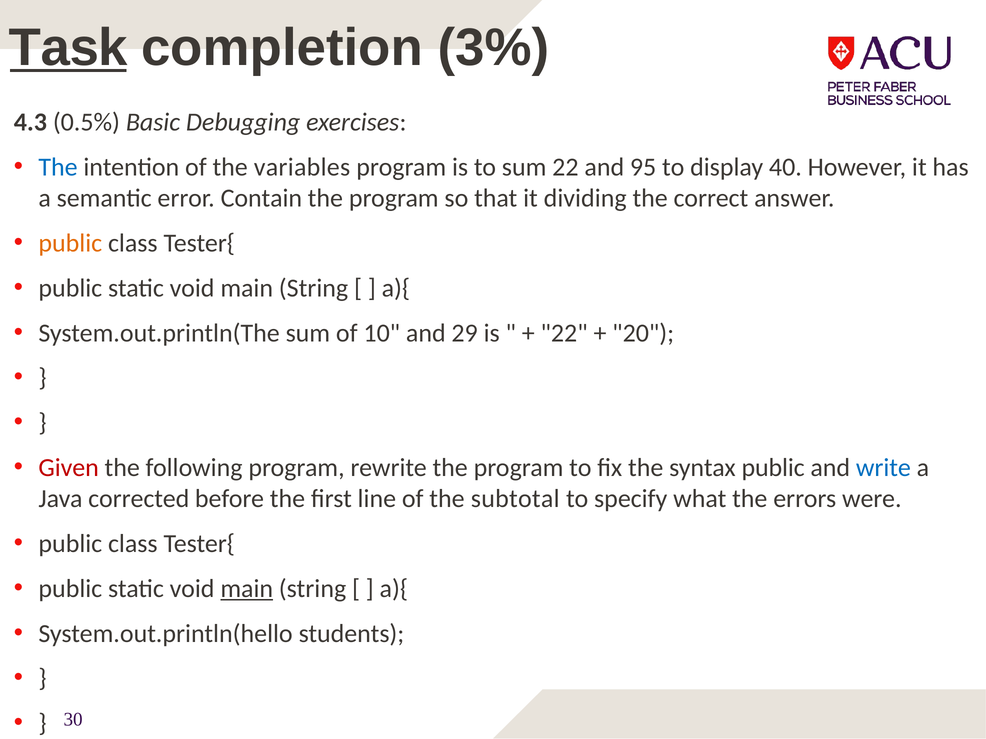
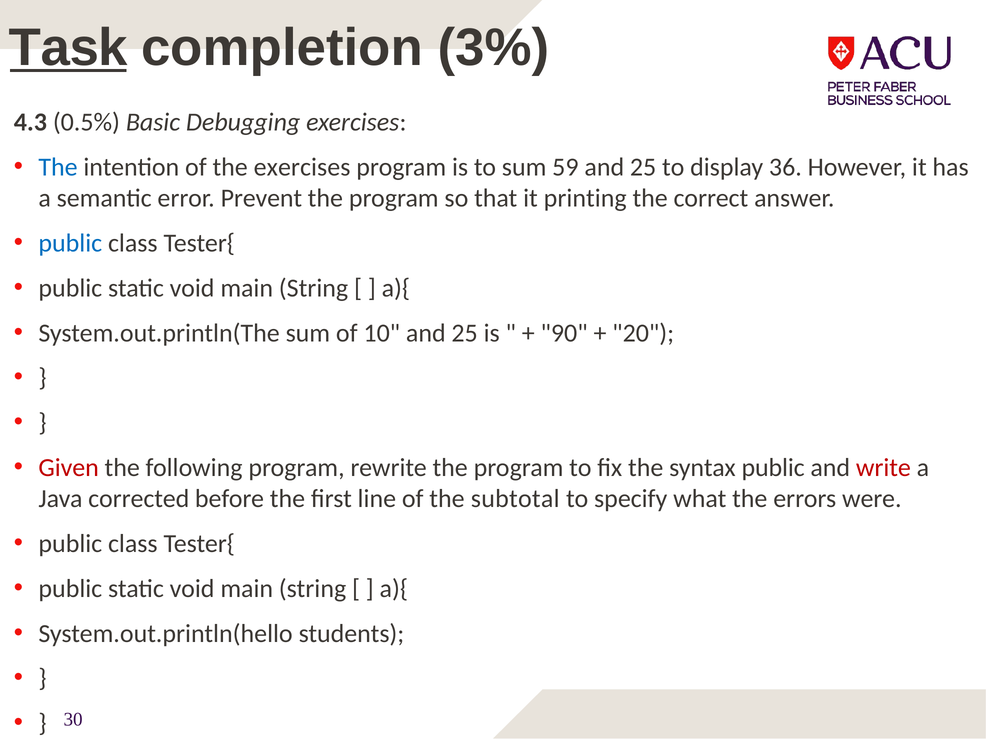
the variables: variables -> exercises
sum 22: 22 -> 59
95 at (643, 167): 95 -> 25
40: 40 -> 36
Contain: Contain -> Prevent
dividing: dividing -> printing
public at (70, 243) colour: orange -> blue
10 and 29: 29 -> 25
22 at (564, 333): 22 -> 90
write colour: blue -> red
main at (247, 589) underline: present -> none
